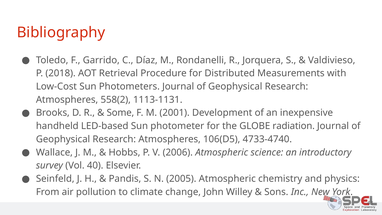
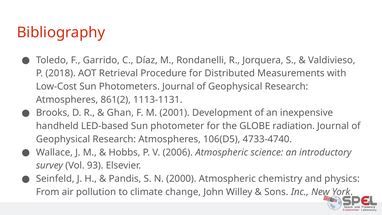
558(2: 558(2 -> 861(2
Some: Some -> Ghan
40: 40 -> 93
2005: 2005 -> 2000
